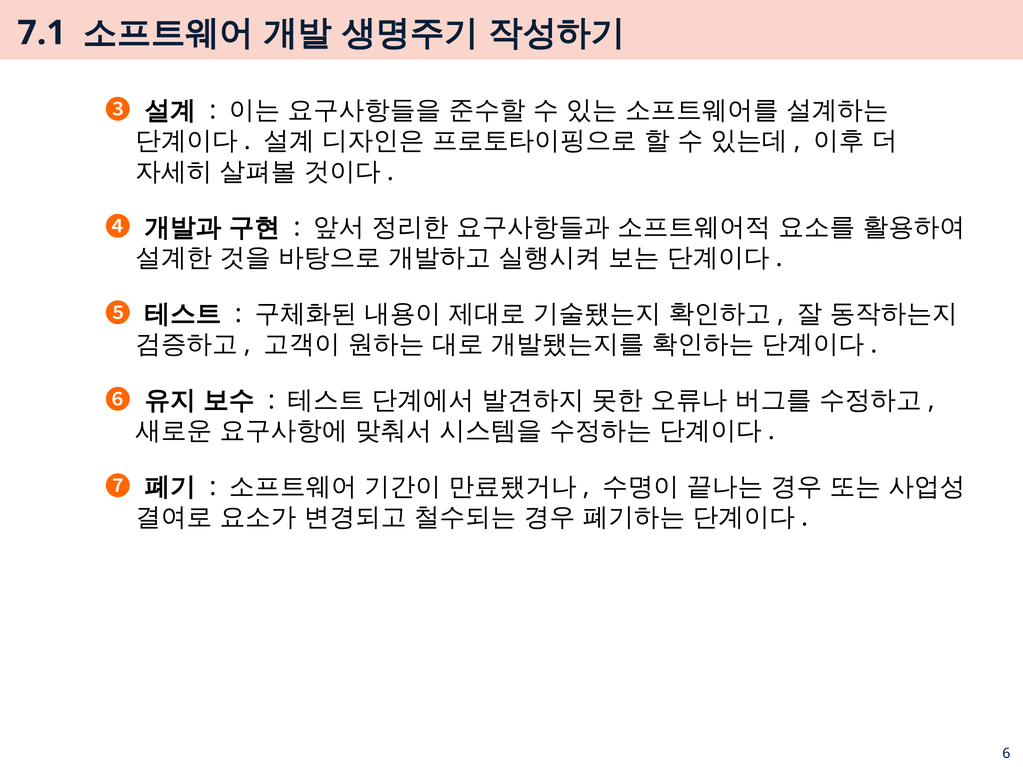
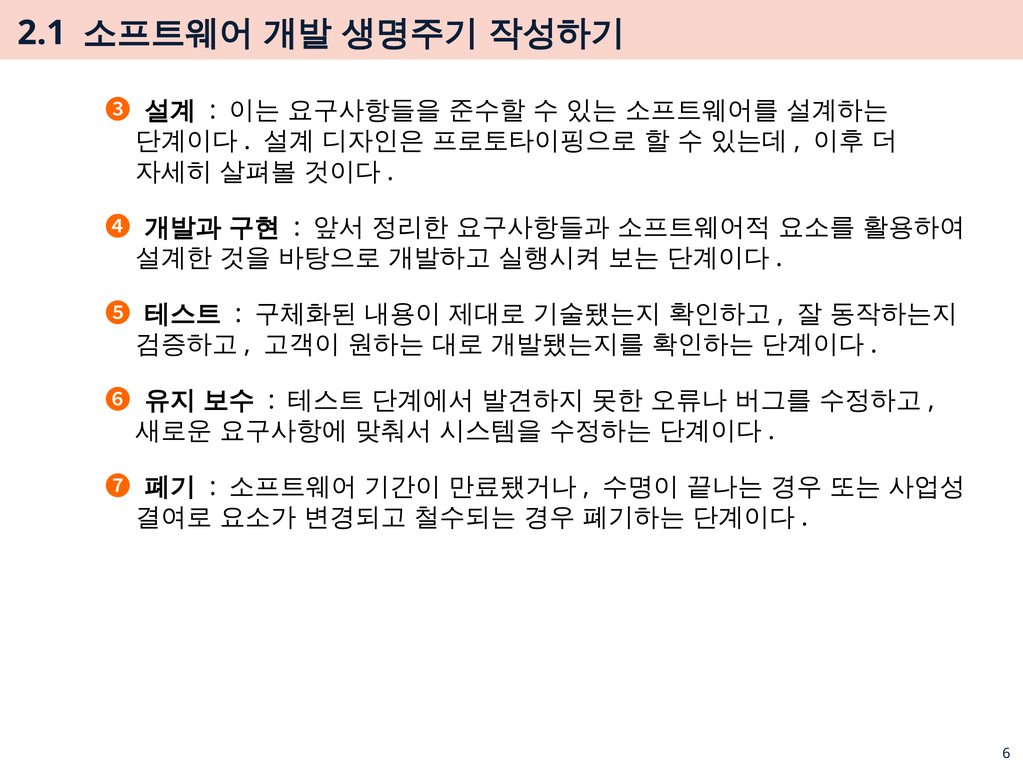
7.1: 7.1 -> 2.1
